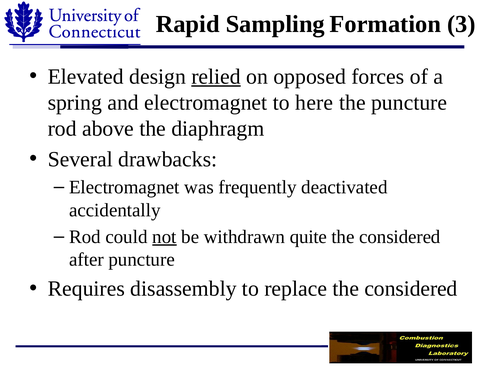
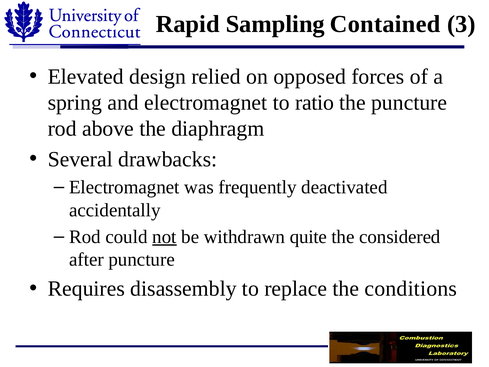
Formation: Formation -> Contained
relied underline: present -> none
here: here -> ratio
replace the considered: considered -> conditions
